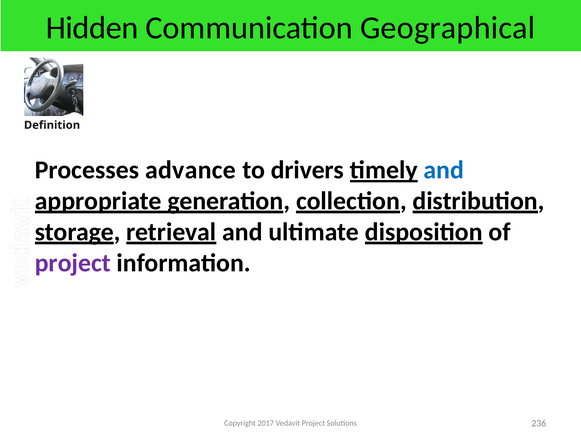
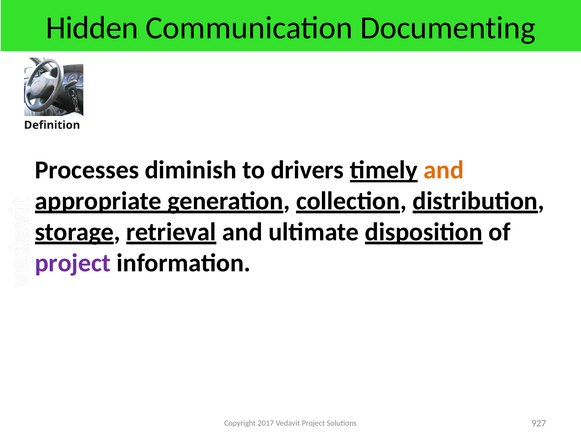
Geographical: Geographical -> Documenting
advance: advance -> diminish
and at (444, 170) colour: blue -> orange
236: 236 -> 927
